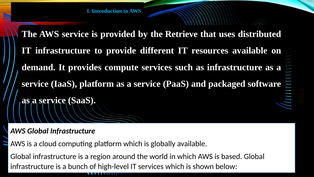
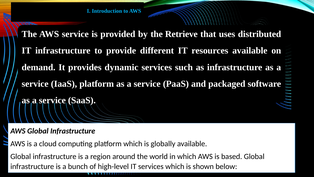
compute: compute -> dynamic
